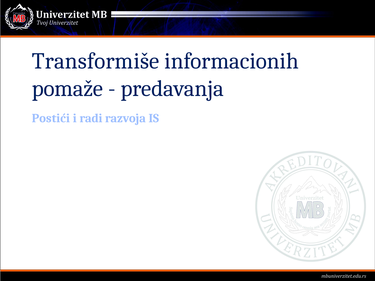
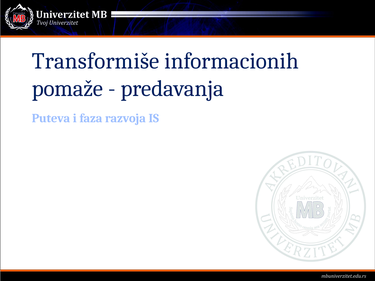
Postići: Postići -> Puteva
radi: radi -> faza
